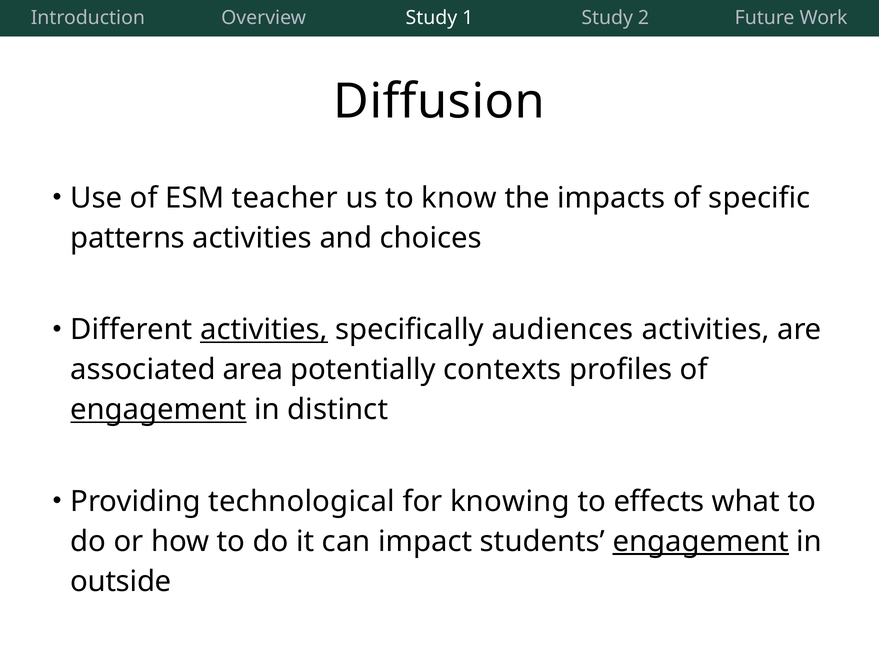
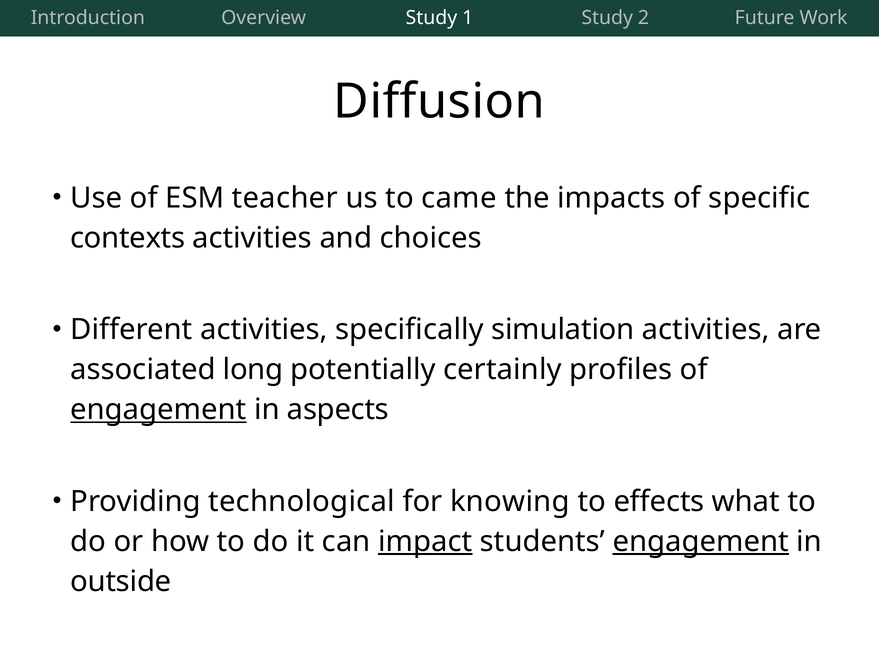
know: know -> came
patterns: patterns -> contexts
activities at (264, 330) underline: present -> none
audiences: audiences -> simulation
area: area -> long
contexts: contexts -> certainly
distinct: distinct -> aspects
impact underline: none -> present
